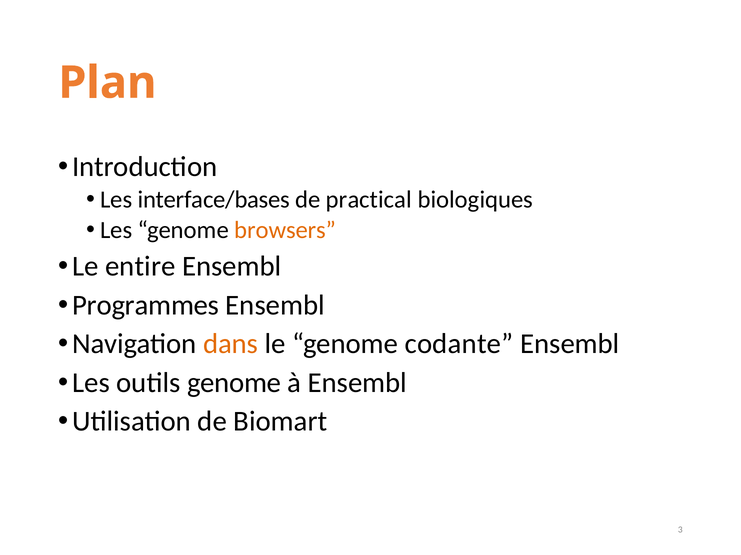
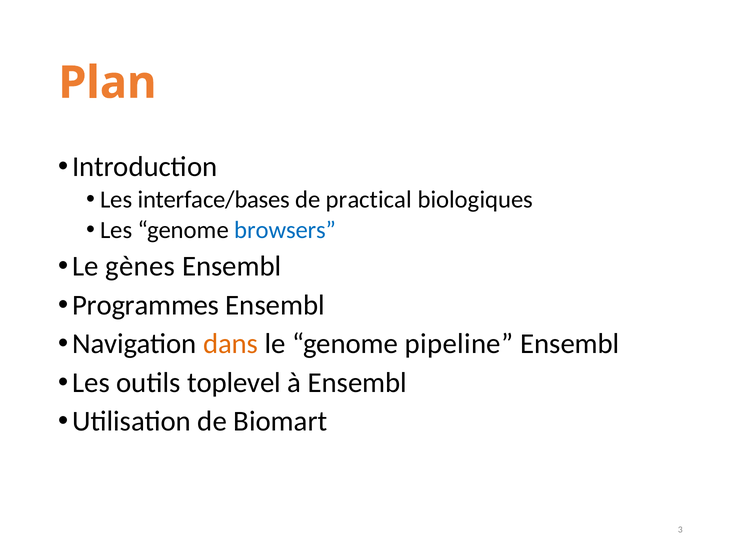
browsers colour: orange -> blue
entire: entire -> gènes
codante: codante -> pipeline
outils genome: genome -> toplevel
